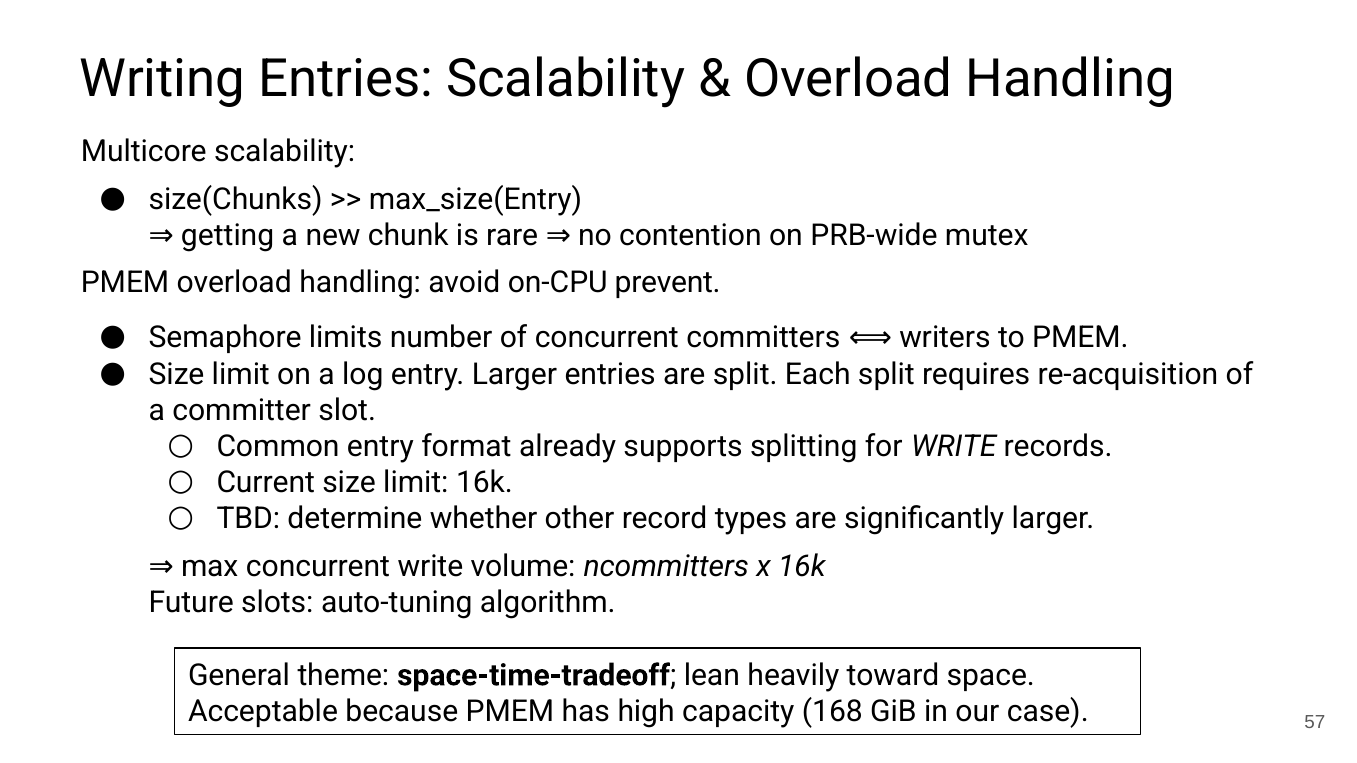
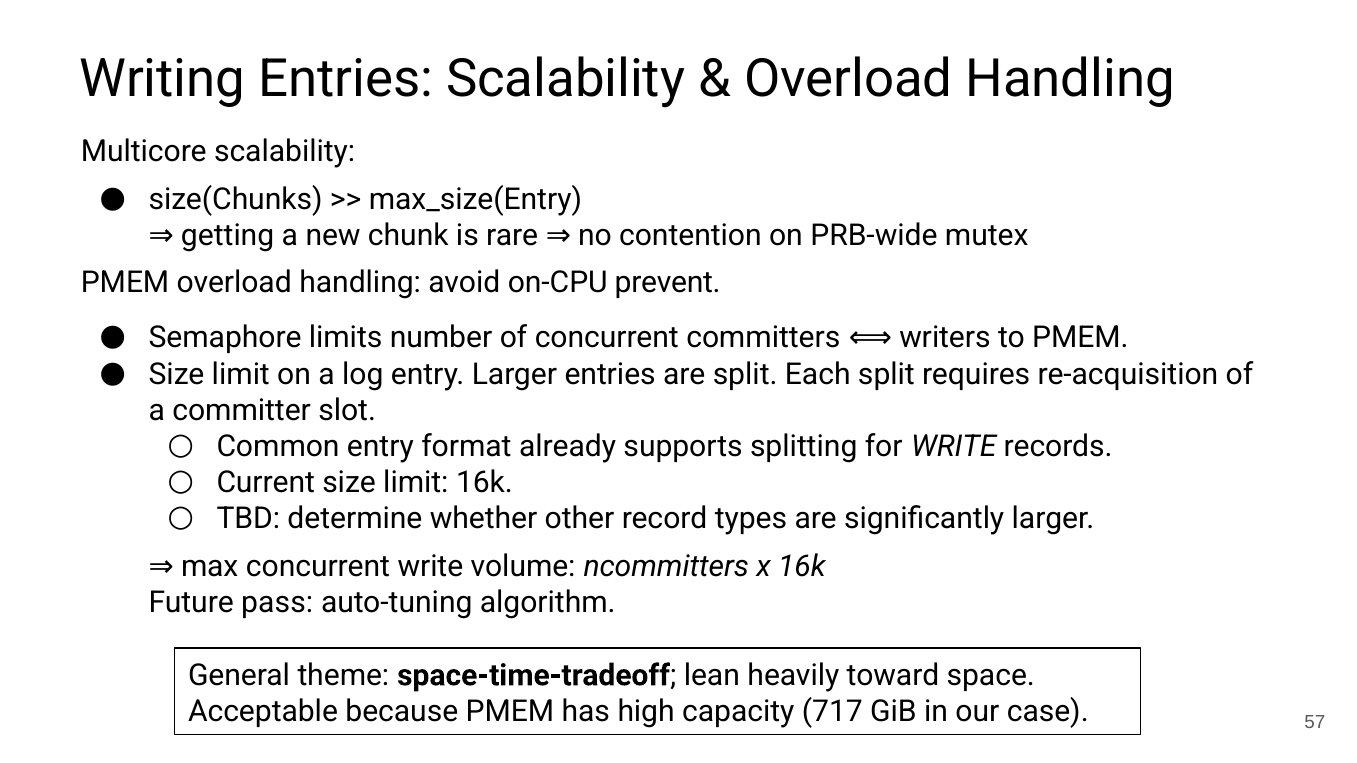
slots: slots -> pass
168: 168 -> 717
